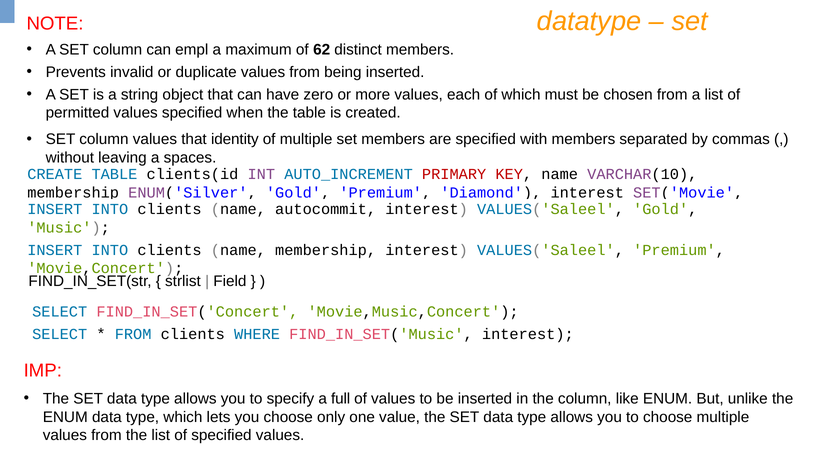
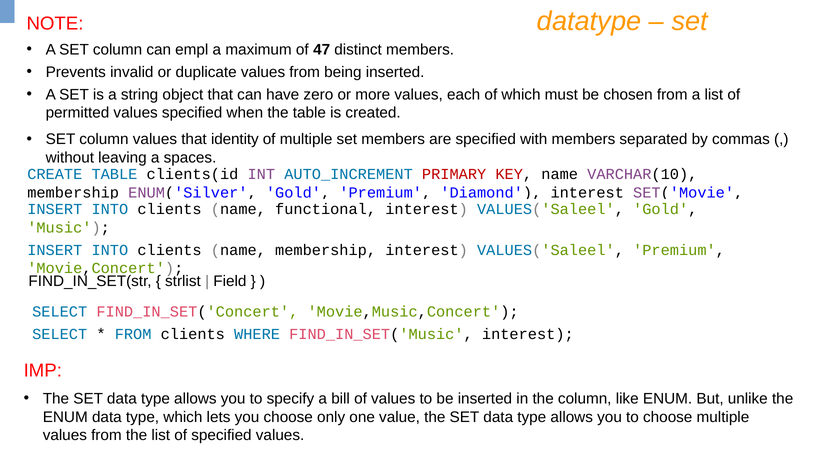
62: 62 -> 47
autocommit: autocommit -> functional
full: full -> bill
